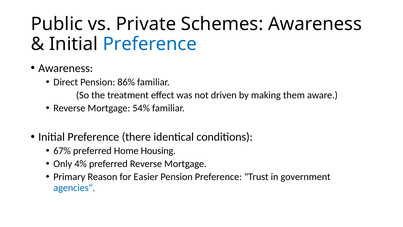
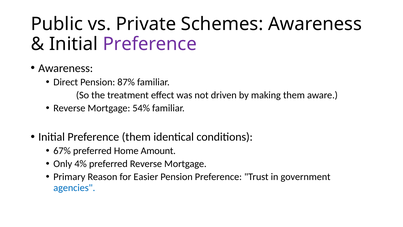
Preference at (150, 44) colour: blue -> purple
86%: 86% -> 87%
Preference there: there -> them
Housing: Housing -> Amount
